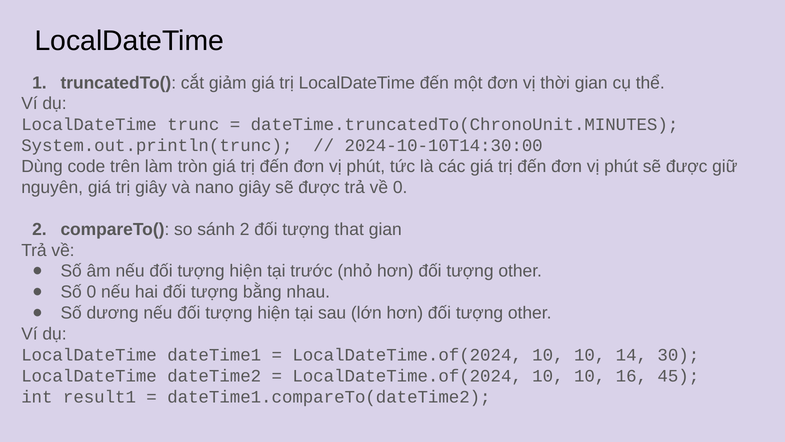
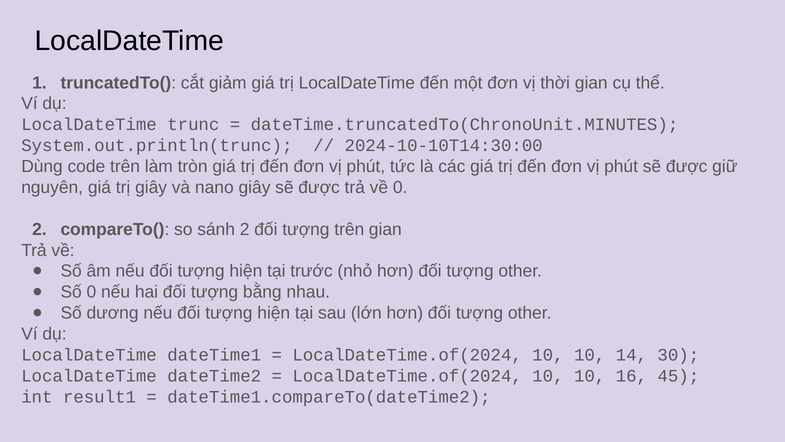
tượng that: that -> trên
